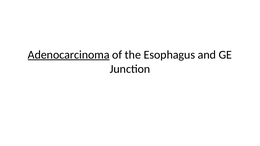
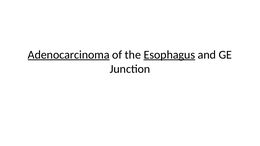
Esophagus underline: none -> present
